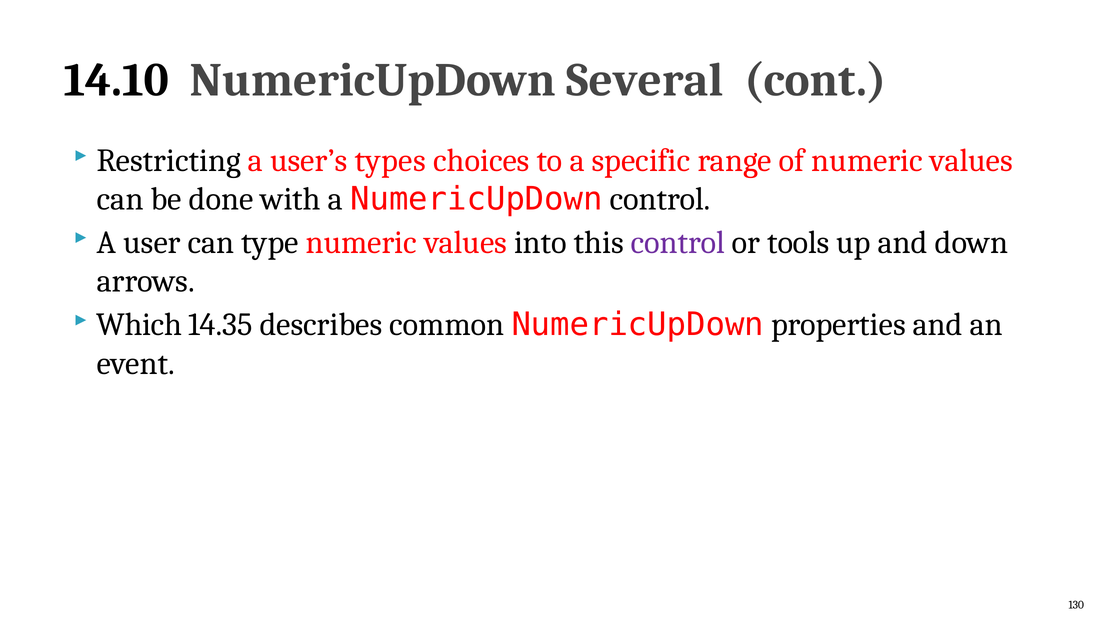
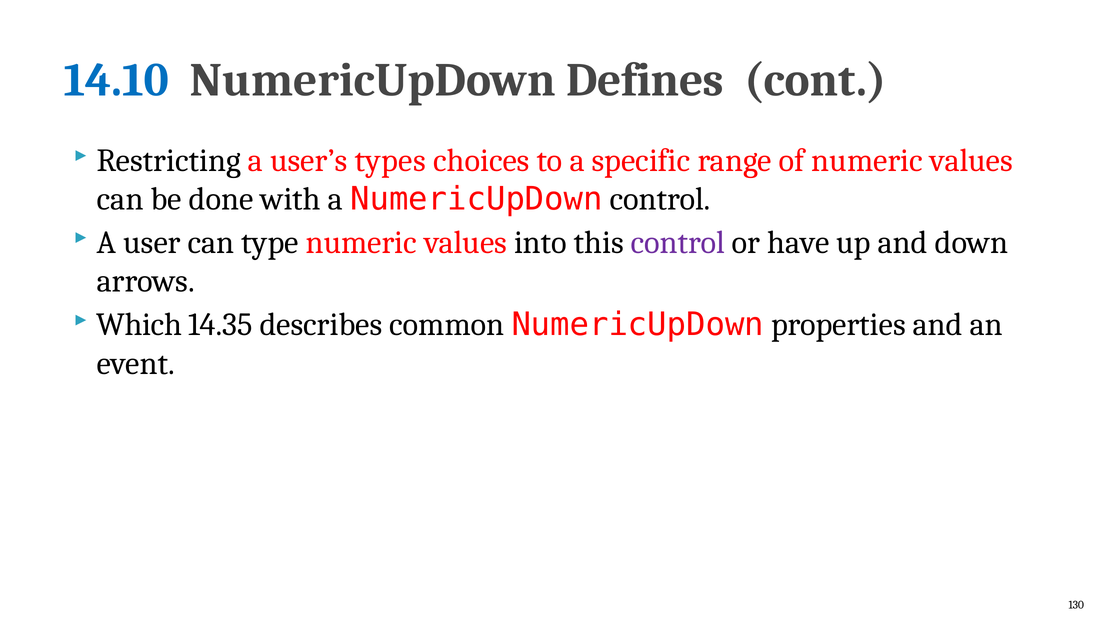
14.10 colour: black -> blue
Several: Several -> Defines
tools: tools -> have
